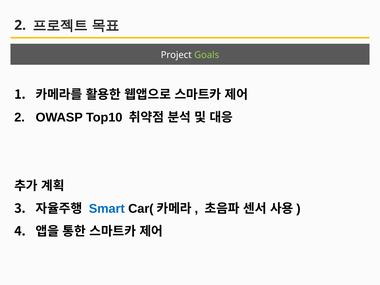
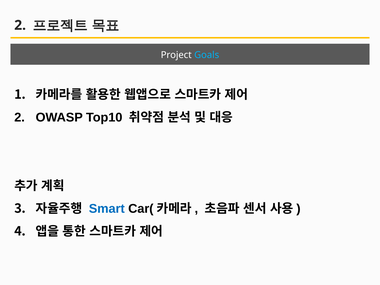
Goals colour: light green -> light blue
